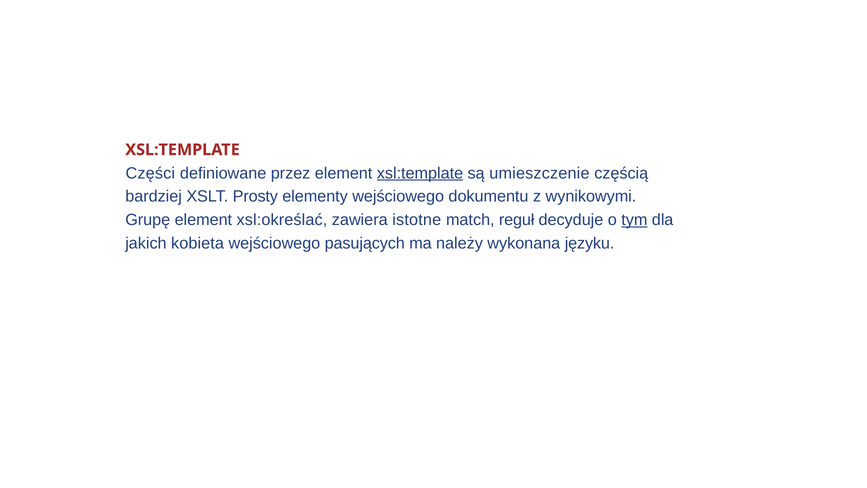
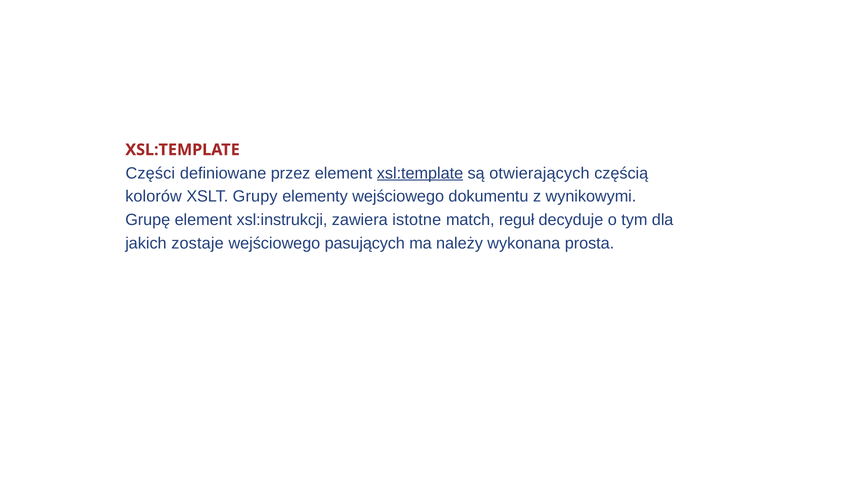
umieszczenie: umieszczenie -> otwierających
bardziej: bardziej -> kolorów
Prosty: Prosty -> Grupy
xsl:określać: xsl:określać -> xsl:instrukcji
tym underline: present -> none
kobieta: kobieta -> zostaje
języku: języku -> prosta
